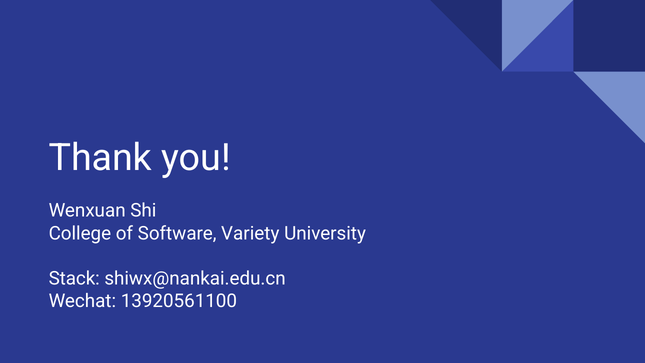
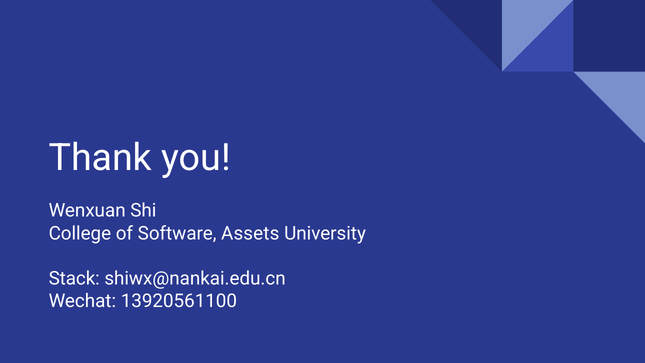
Variety: Variety -> Assets
